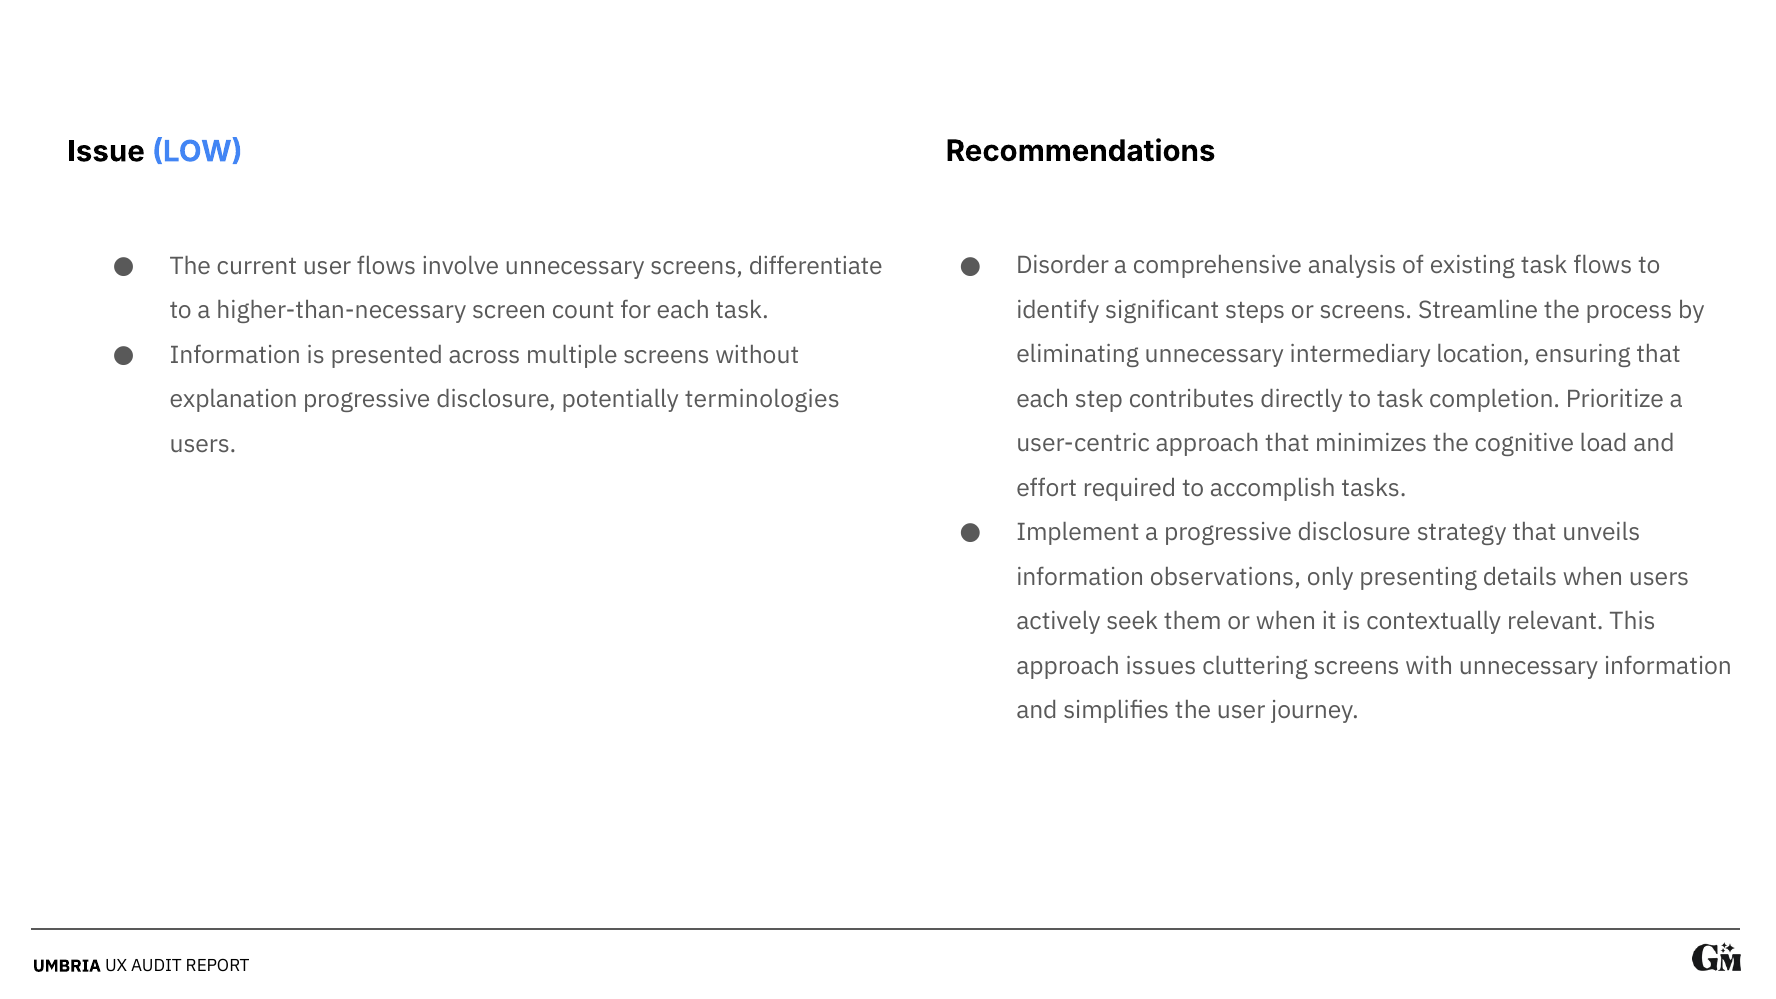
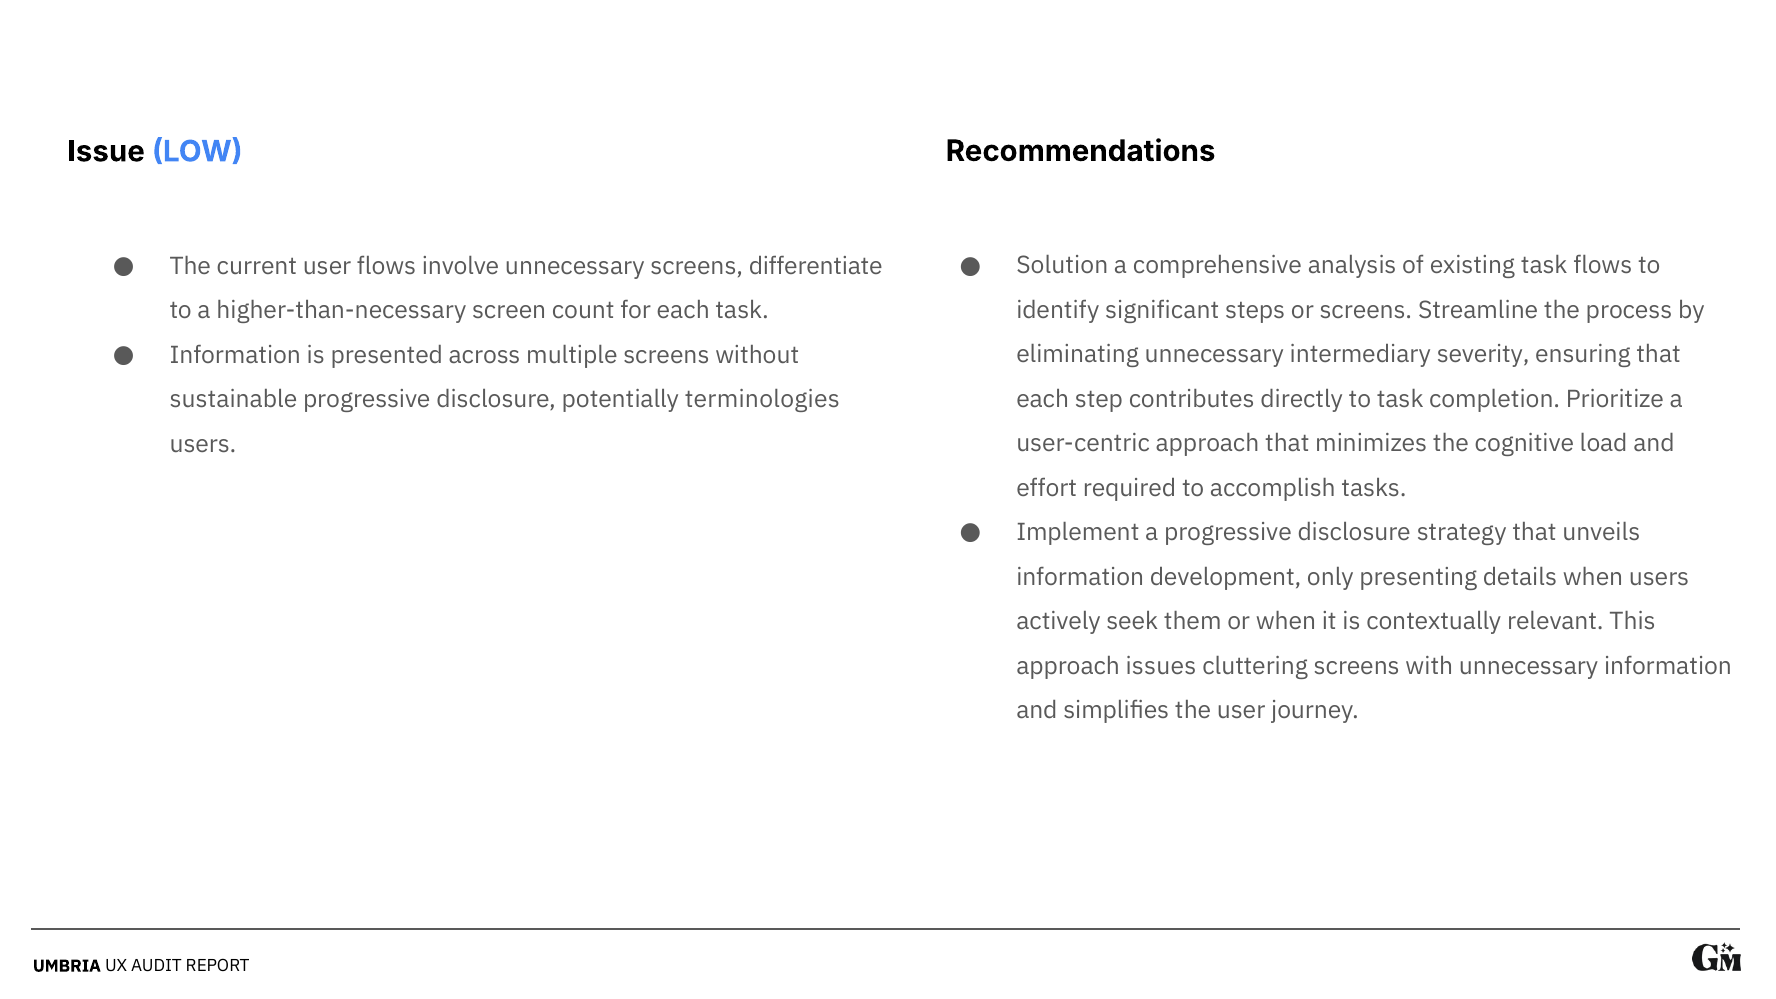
Disorder: Disorder -> Solution
location: location -> severity
explanation: explanation -> sustainable
observations: observations -> development
